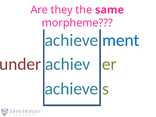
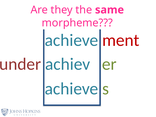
ment colour: blue -> red
